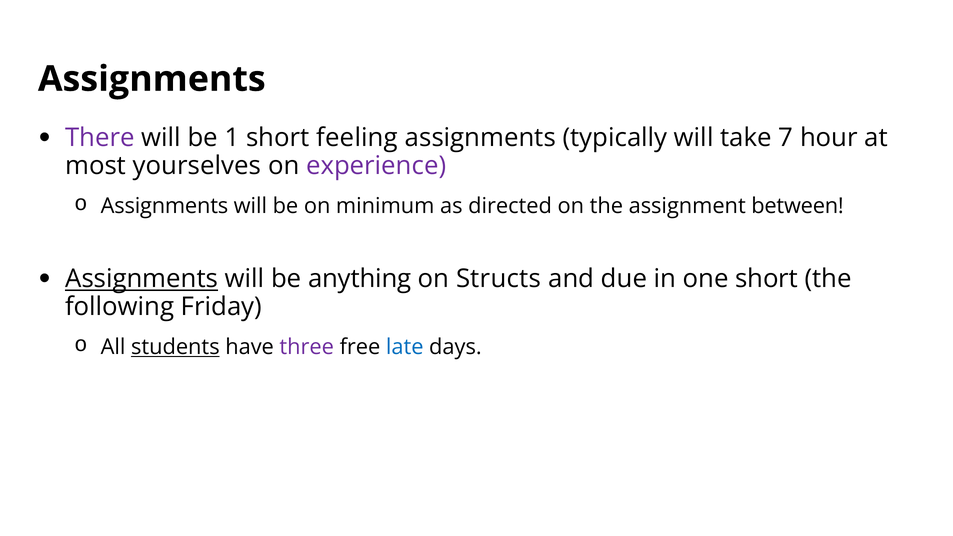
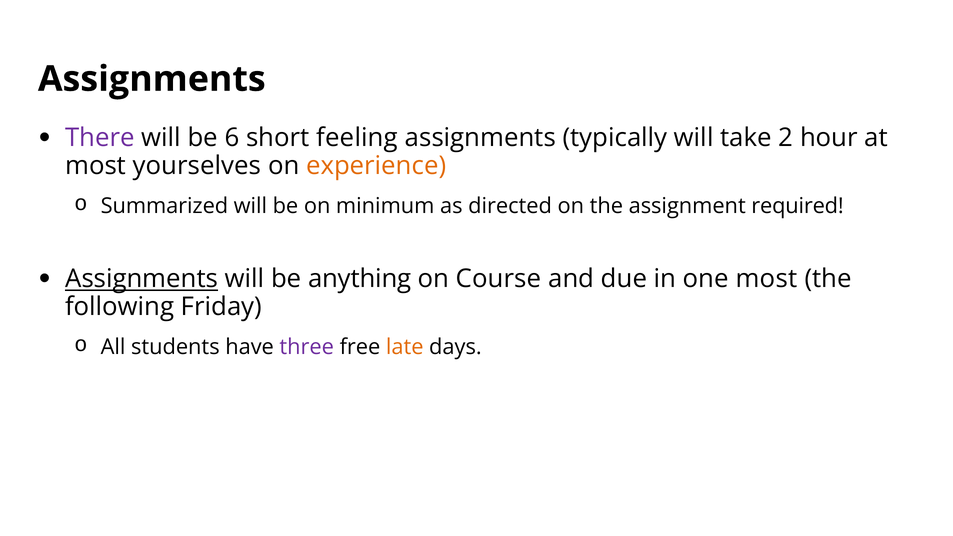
1: 1 -> 6
7: 7 -> 2
experience colour: purple -> orange
Assignments at (164, 206): Assignments -> Summarized
between: between -> required
Structs: Structs -> Course
one short: short -> most
students underline: present -> none
late colour: blue -> orange
